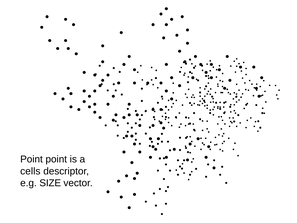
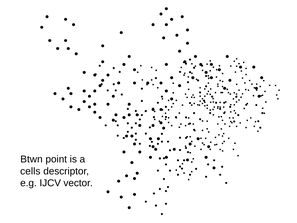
Point at (32, 159): Point -> Btwn
SIZE: SIZE -> IJCV
